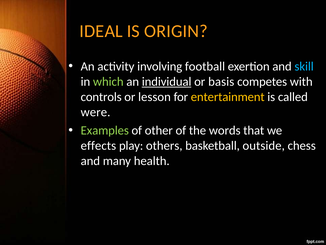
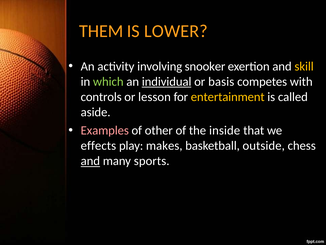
IDEAL: IDEAL -> THEM
ORIGIN: ORIGIN -> LOWER
football: football -> snooker
skill colour: light blue -> yellow
were: were -> aside
Examples colour: light green -> pink
words: words -> inside
others: others -> makes
and at (90, 161) underline: none -> present
health: health -> sports
